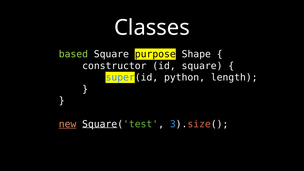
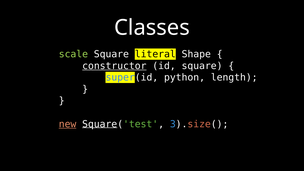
based: based -> scale
purpose: purpose -> literal
constructor underline: none -> present
